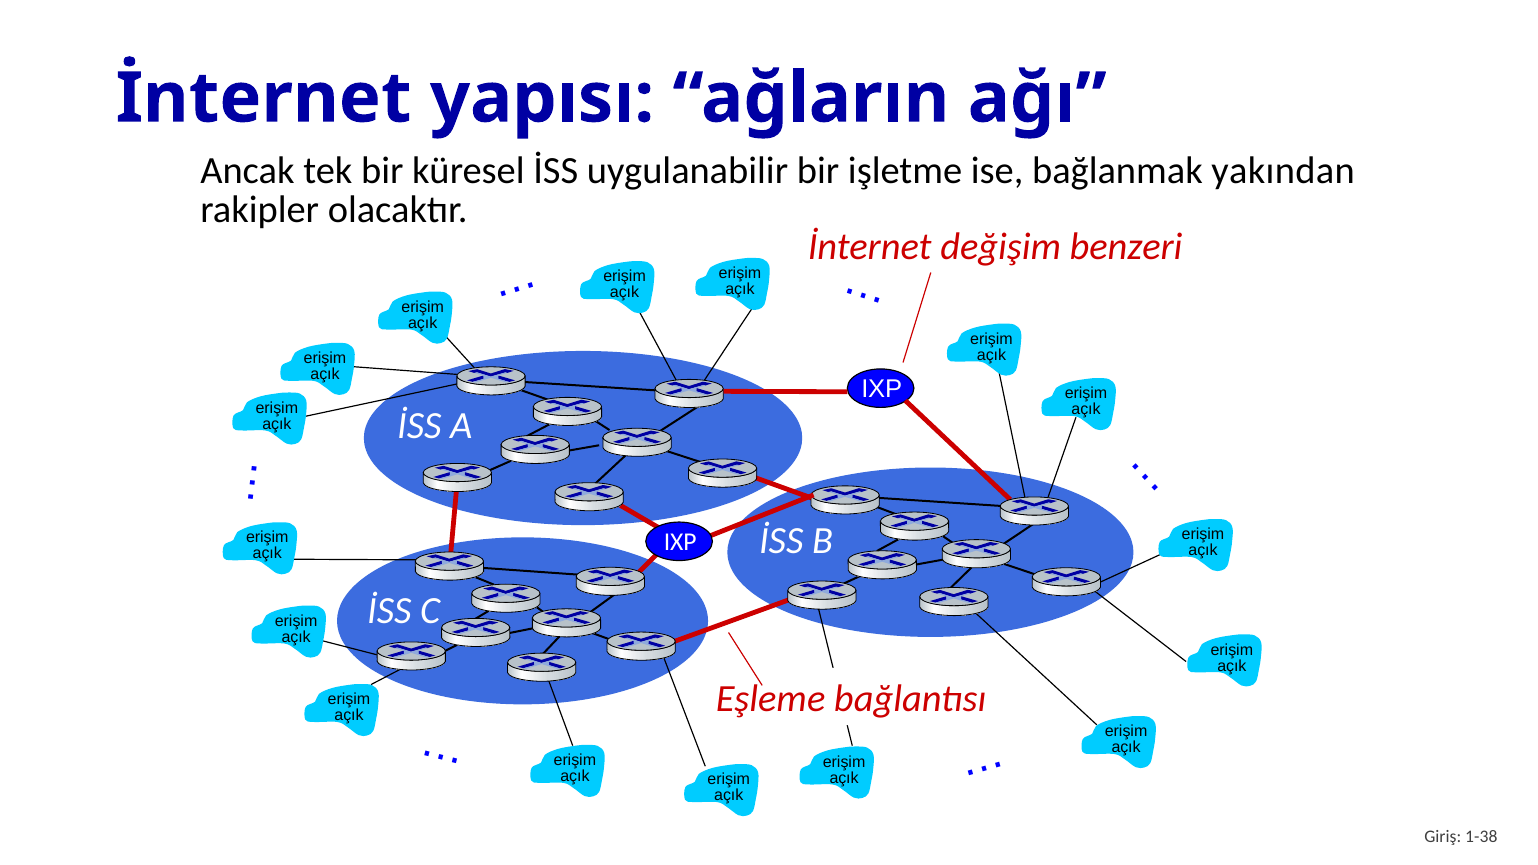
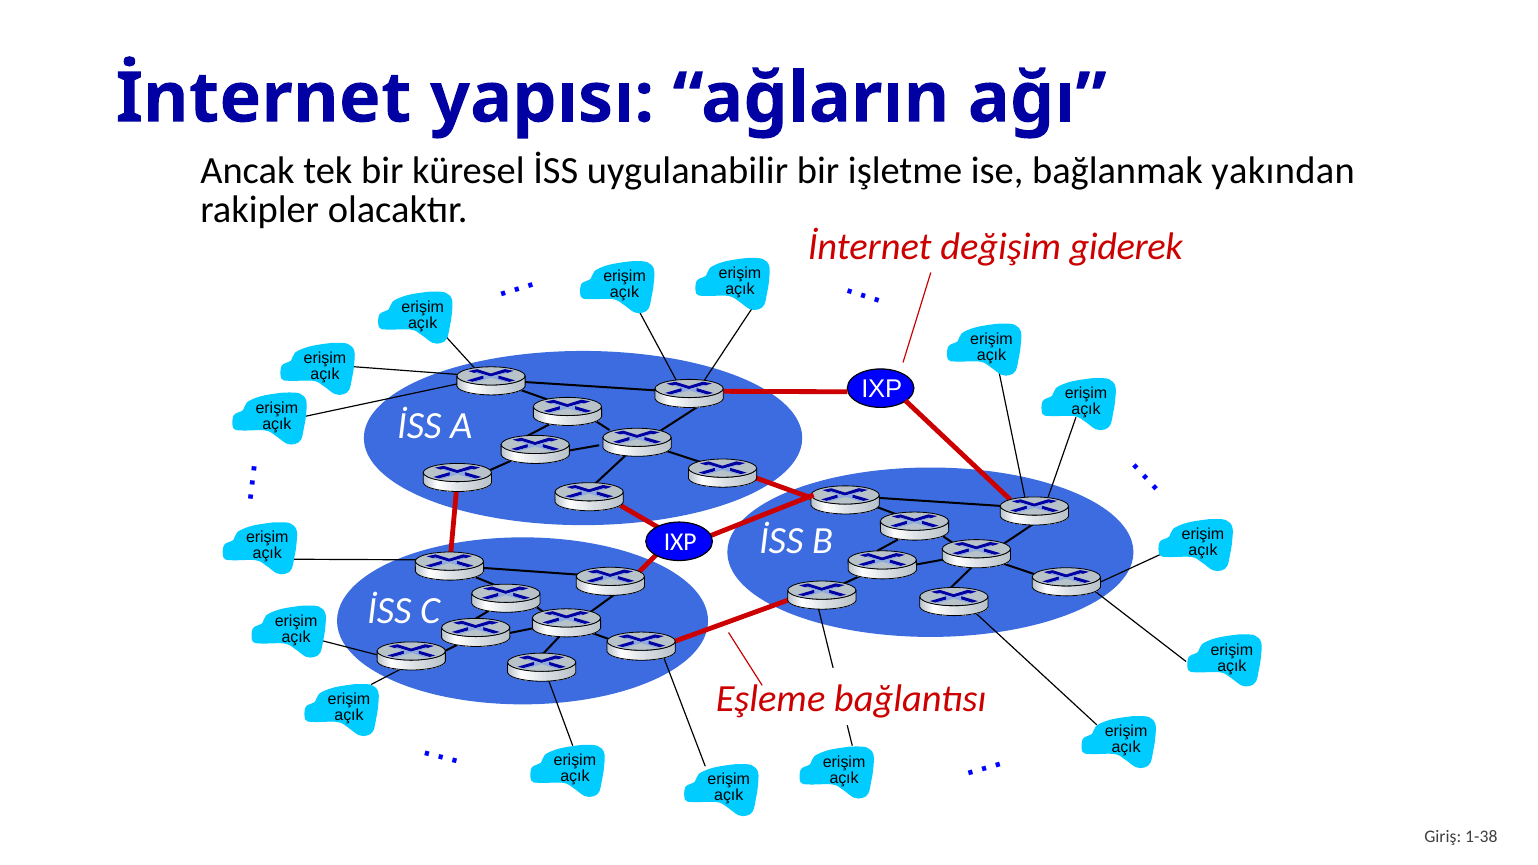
benzeri: benzeri -> giderek
